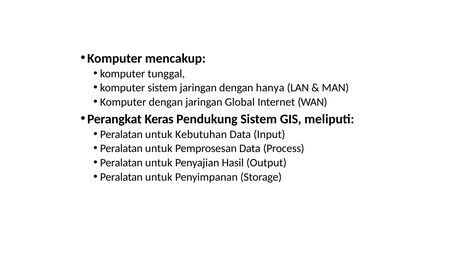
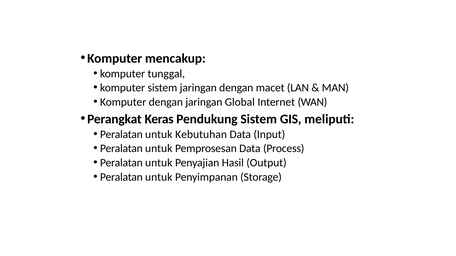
hanya: hanya -> macet
